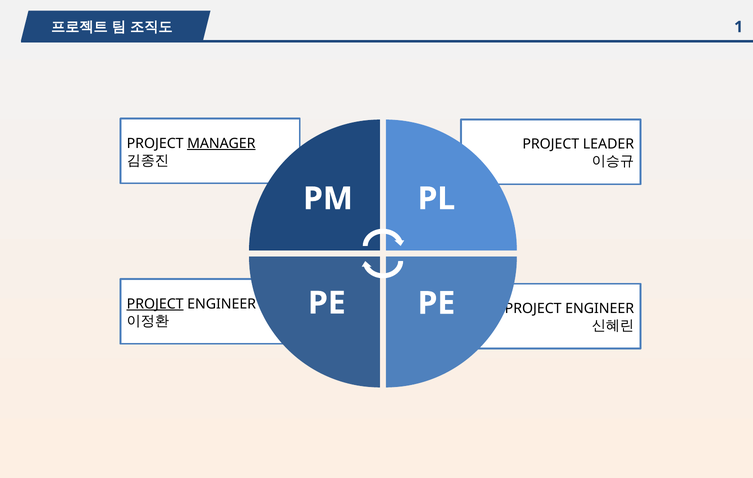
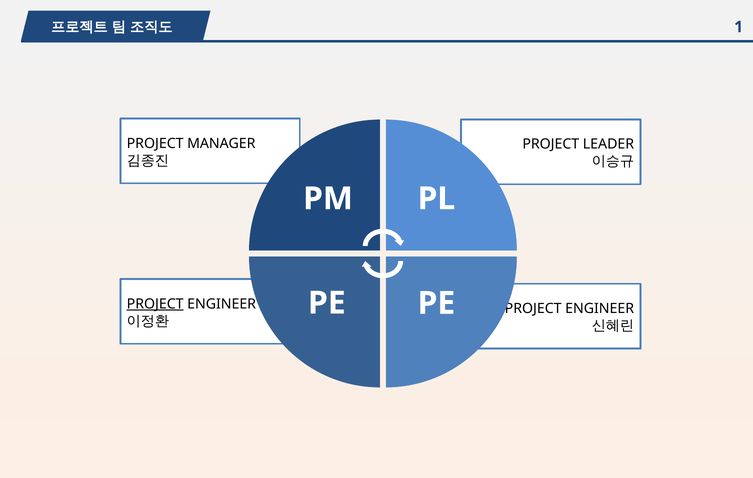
MANAGER underline: present -> none
